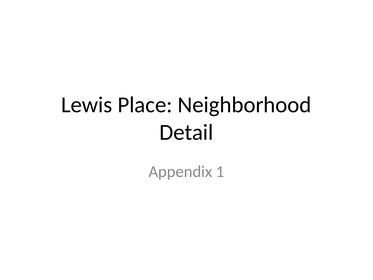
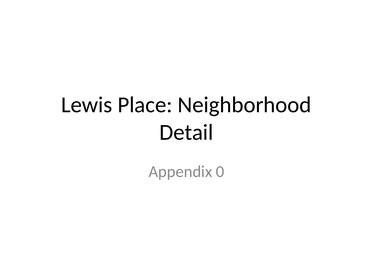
1: 1 -> 0
